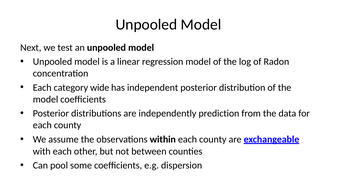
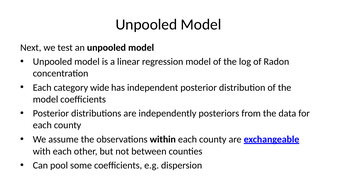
prediction: prediction -> posteriors
